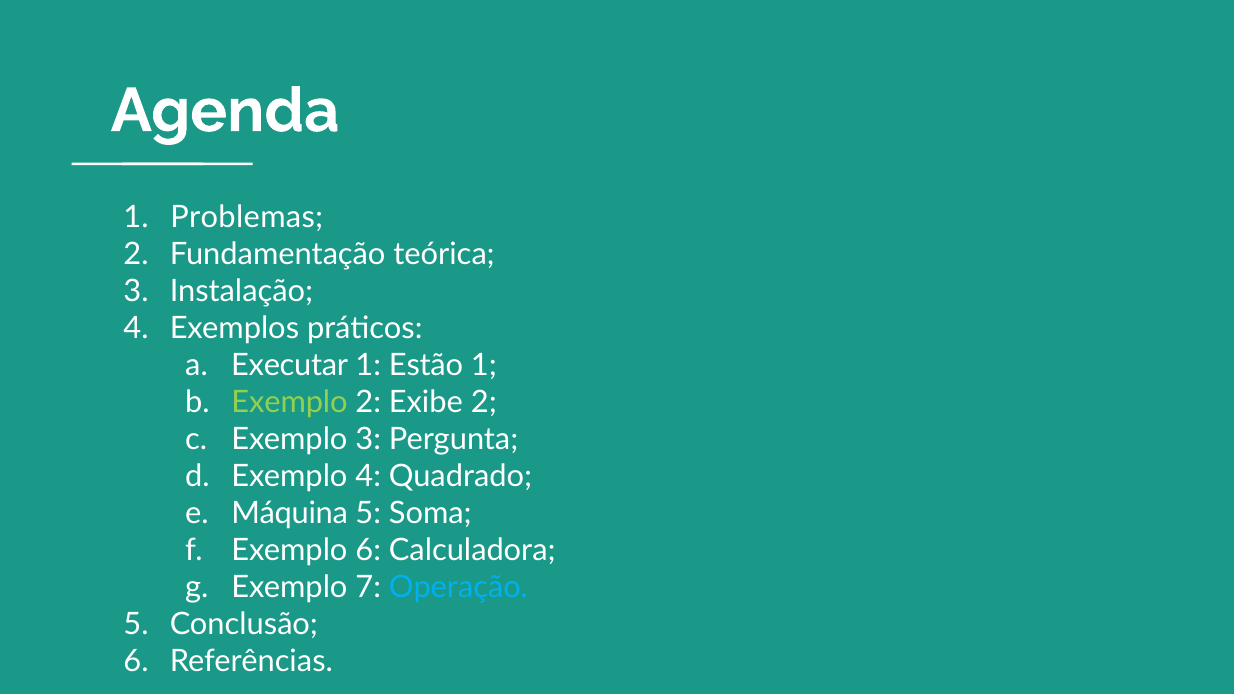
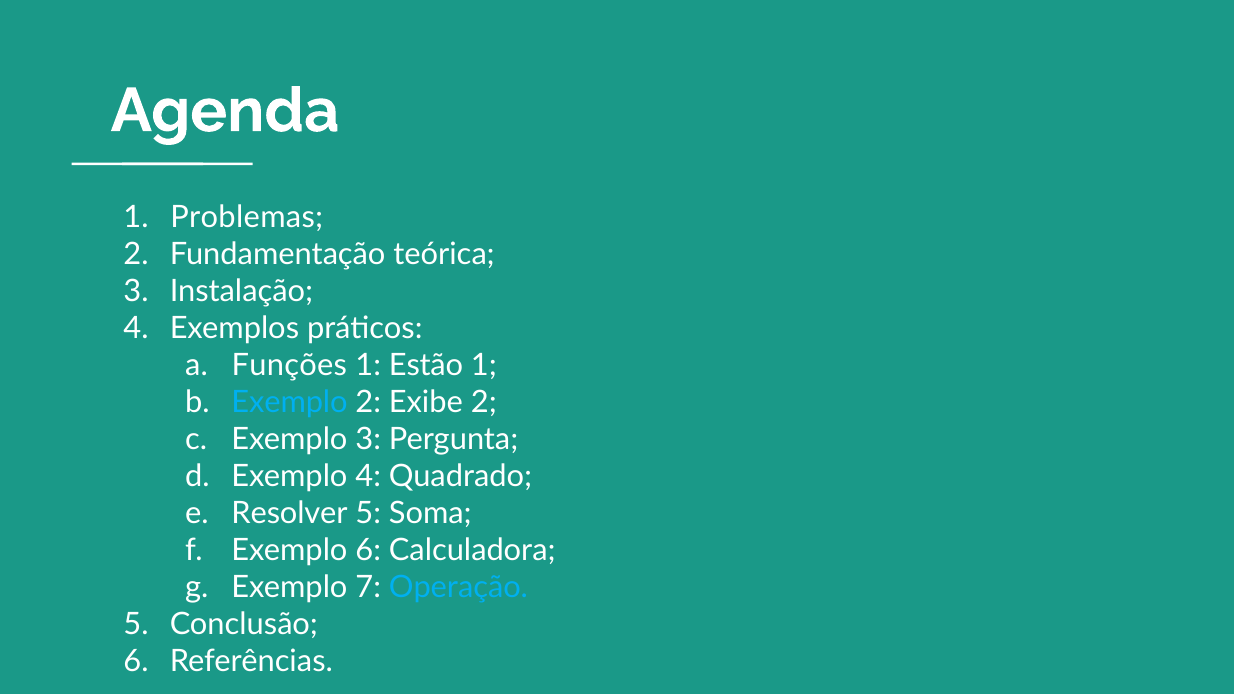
Executar: Executar -> Funções
Exemplo at (290, 402) colour: light green -> light blue
Máquina: Máquina -> Resolver
